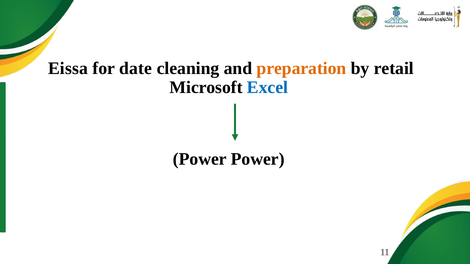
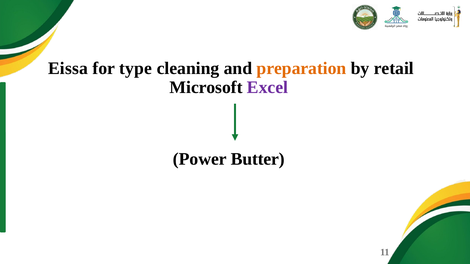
date: date -> type
Excel colour: blue -> purple
Power Power: Power -> Butter
